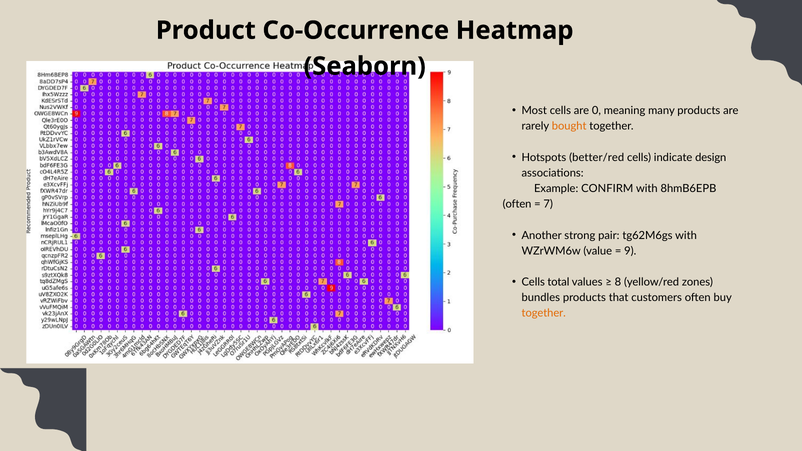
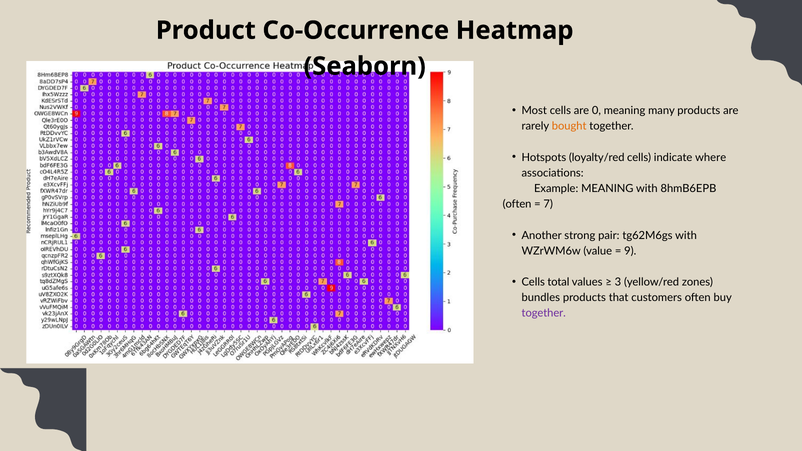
better/red: better/red -> loyalty/red
design: design -> where
Example CONFIRM: CONFIRM -> MEANING
8: 8 -> 3
together at (544, 313) colour: orange -> purple
